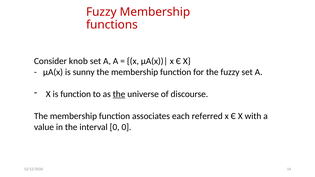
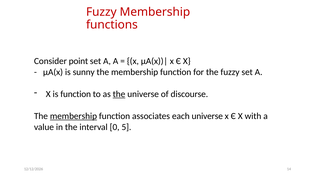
knob: knob -> point
membership at (73, 116) underline: none -> present
each referred: referred -> universe
0 0: 0 -> 5
